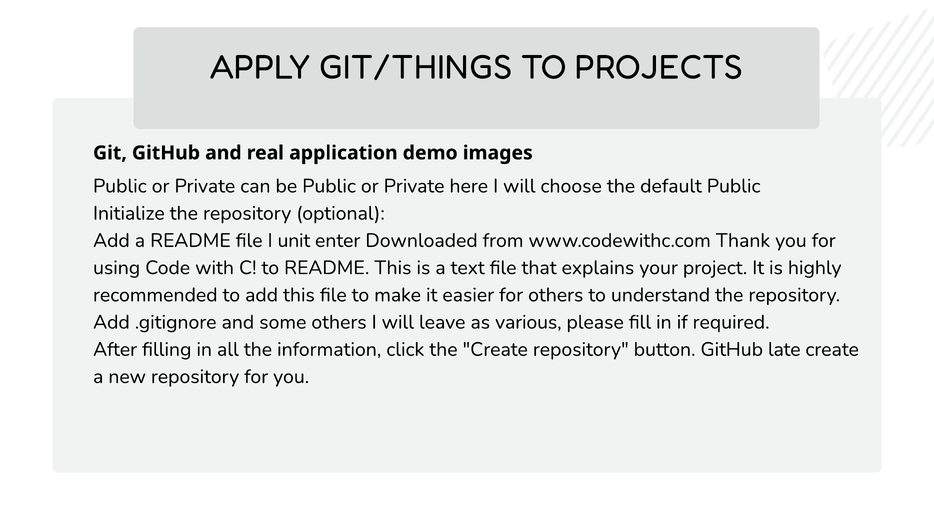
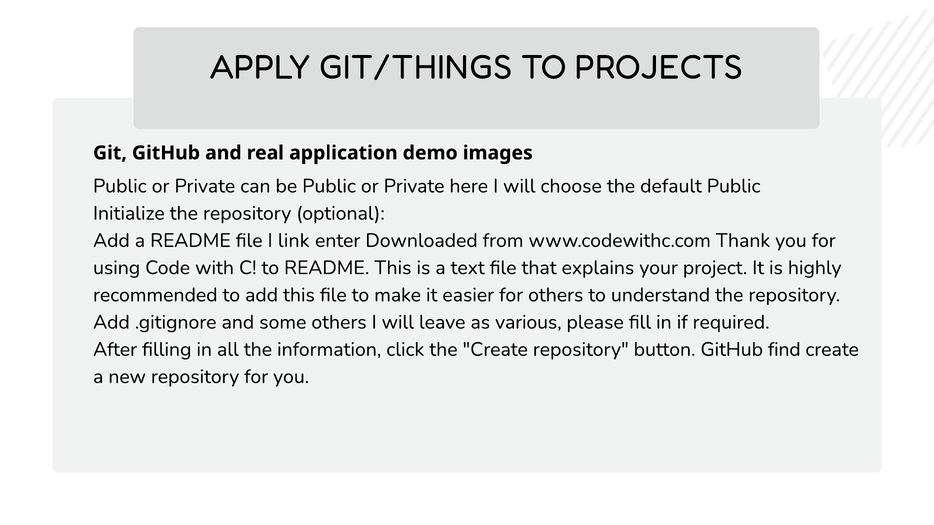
unit: unit -> link
late: late -> find
